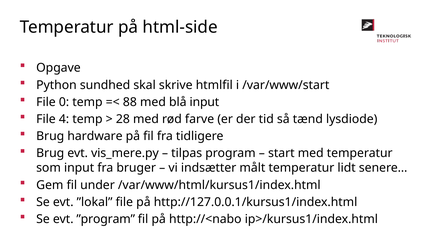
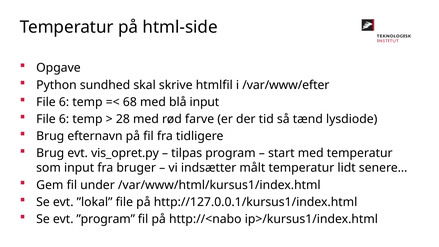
/var/www/start: /var/www/start -> /var/www/efter
0 at (64, 102): 0 -> 6
88: 88 -> 68
4 at (64, 119): 4 -> 6
hardware: hardware -> efternavn
vis_mere.py: vis_mere.py -> vis_opret.py
